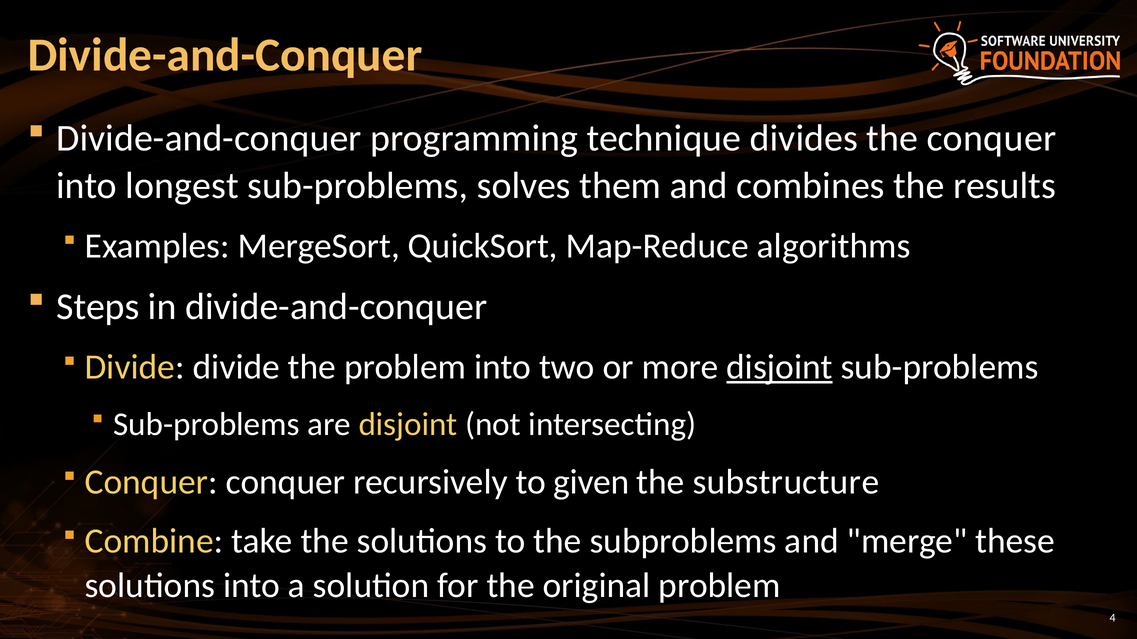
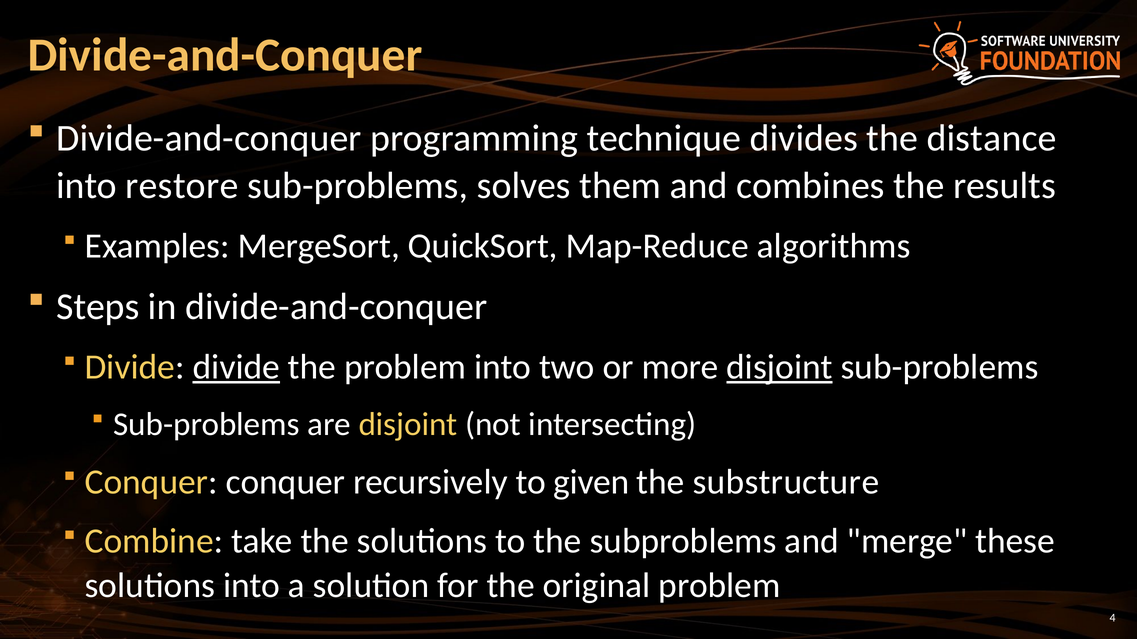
the conquer: conquer -> distance
longest: longest -> restore
divide at (236, 367) underline: none -> present
